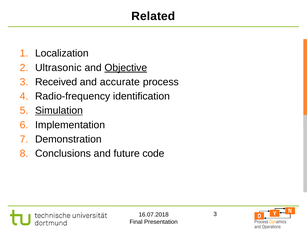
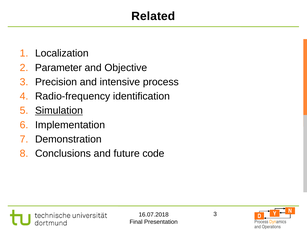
Ultrasonic: Ultrasonic -> Parameter
Objective underline: present -> none
Received: Received -> Precision
accurate: accurate -> intensive
